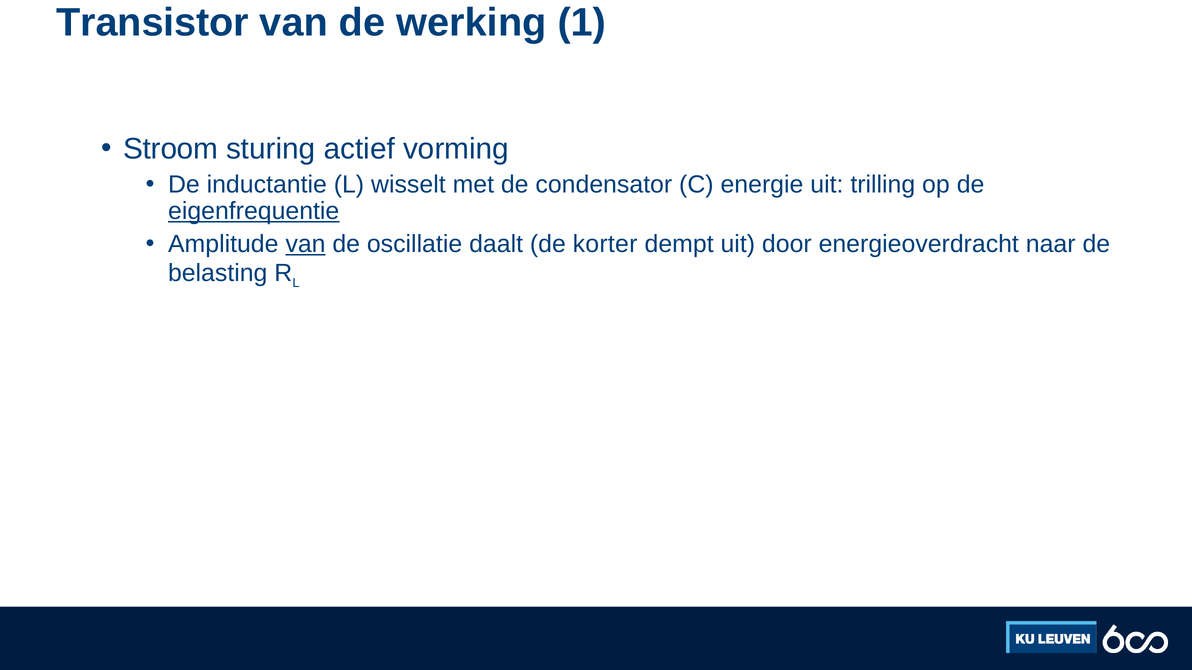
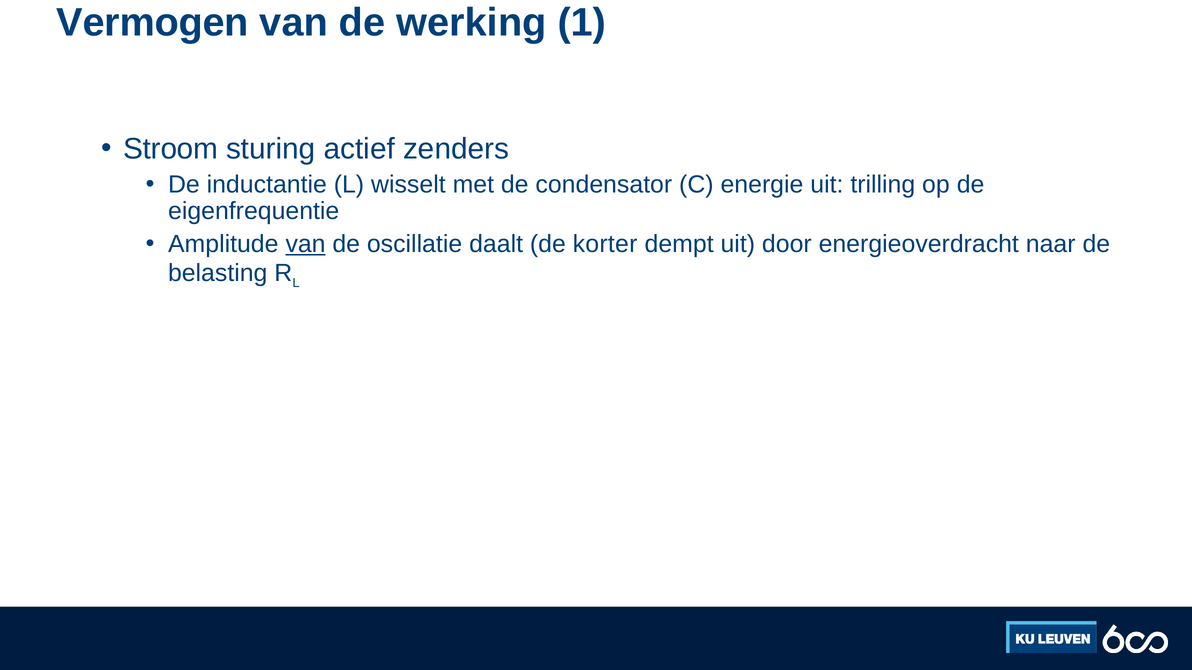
Transistor: Transistor -> Vermogen
vorming: vorming -> zenders
eigenfrequentie underline: present -> none
